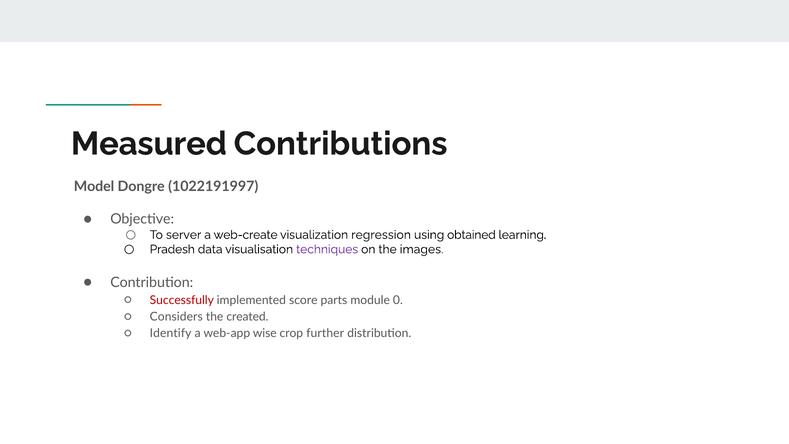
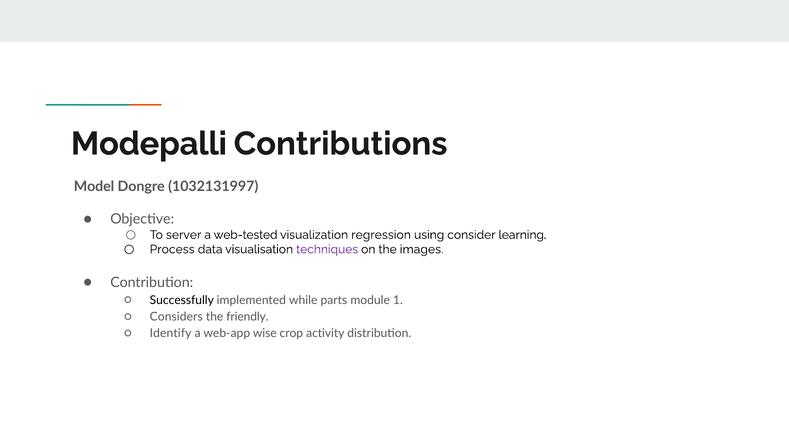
Measured: Measured -> Modepalli
1022191997: 1022191997 -> 1032131997
web-create: web-create -> web-tested
obtained: obtained -> consider
Pradesh: Pradesh -> Process
Successfully colour: red -> black
score: score -> while
0: 0 -> 1
created: created -> friendly
further: further -> activity
